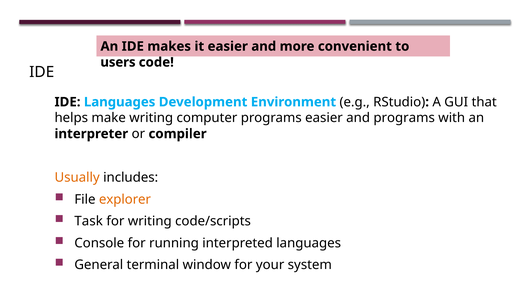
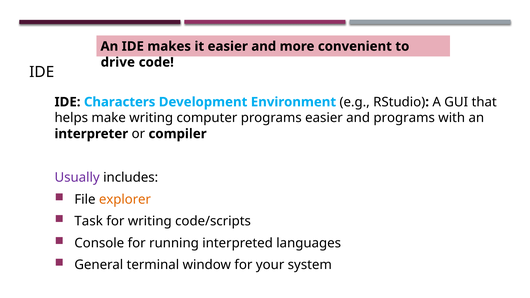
users: users -> drive
IDE Languages: Languages -> Characters
Usually colour: orange -> purple
